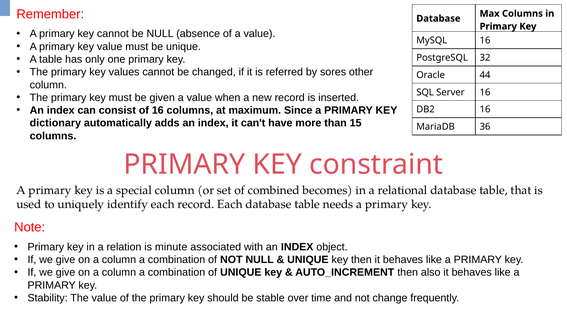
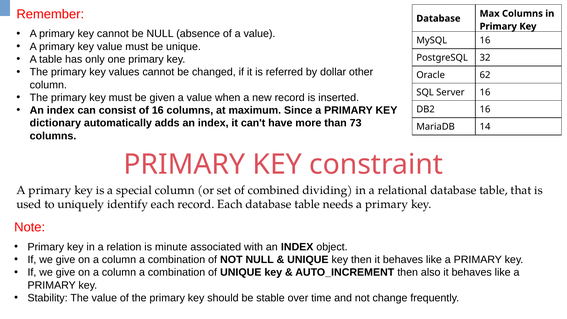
sores: sores -> dollar
44: 44 -> 62
15: 15 -> 73
36: 36 -> 14
becomes: becomes -> dividing
